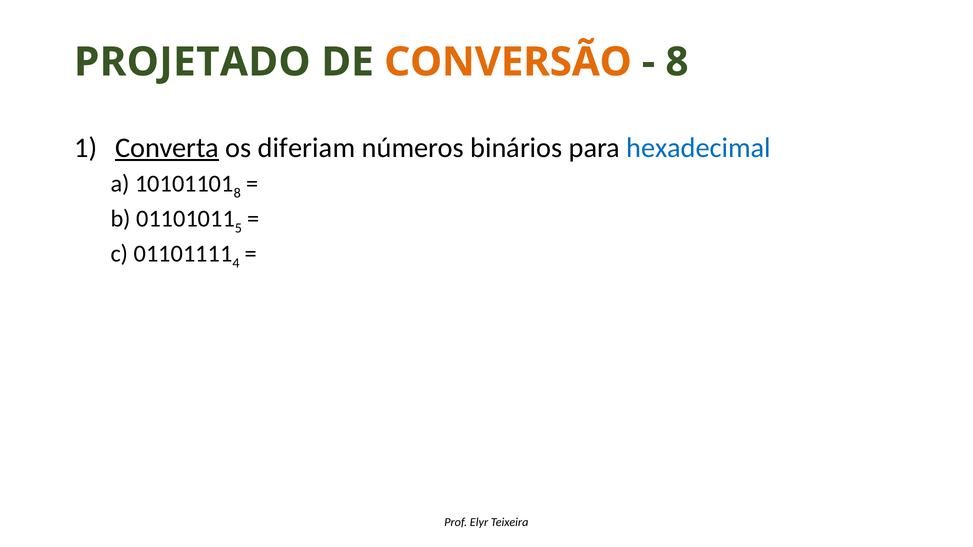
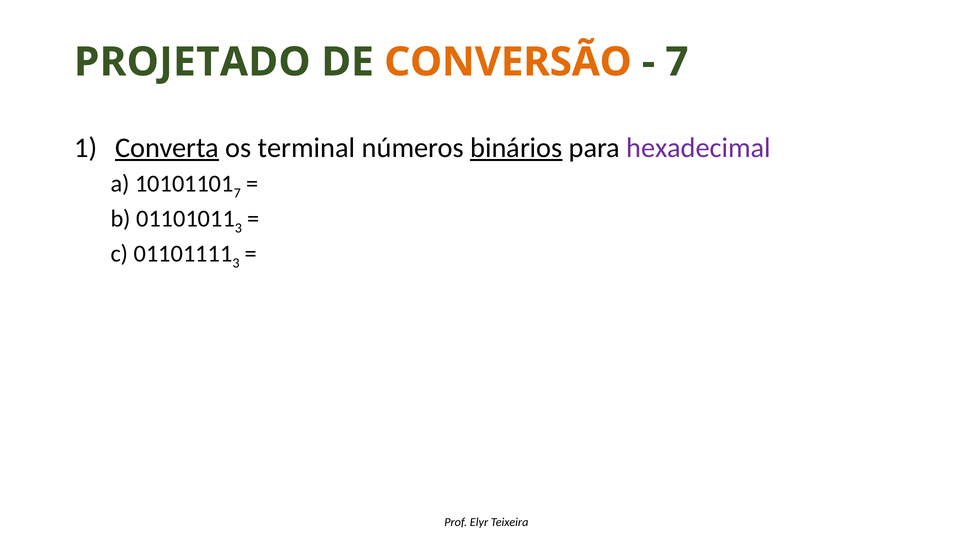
8 at (677, 62): 8 -> 7
diferiam: diferiam -> terminal
binários underline: none -> present
hexadecimal colour: blue -> purple
8 at (237, 193): 8 -> 7
5 at (238, 228): 5 -> 3
4 at (236, 263): 4 -> 3
